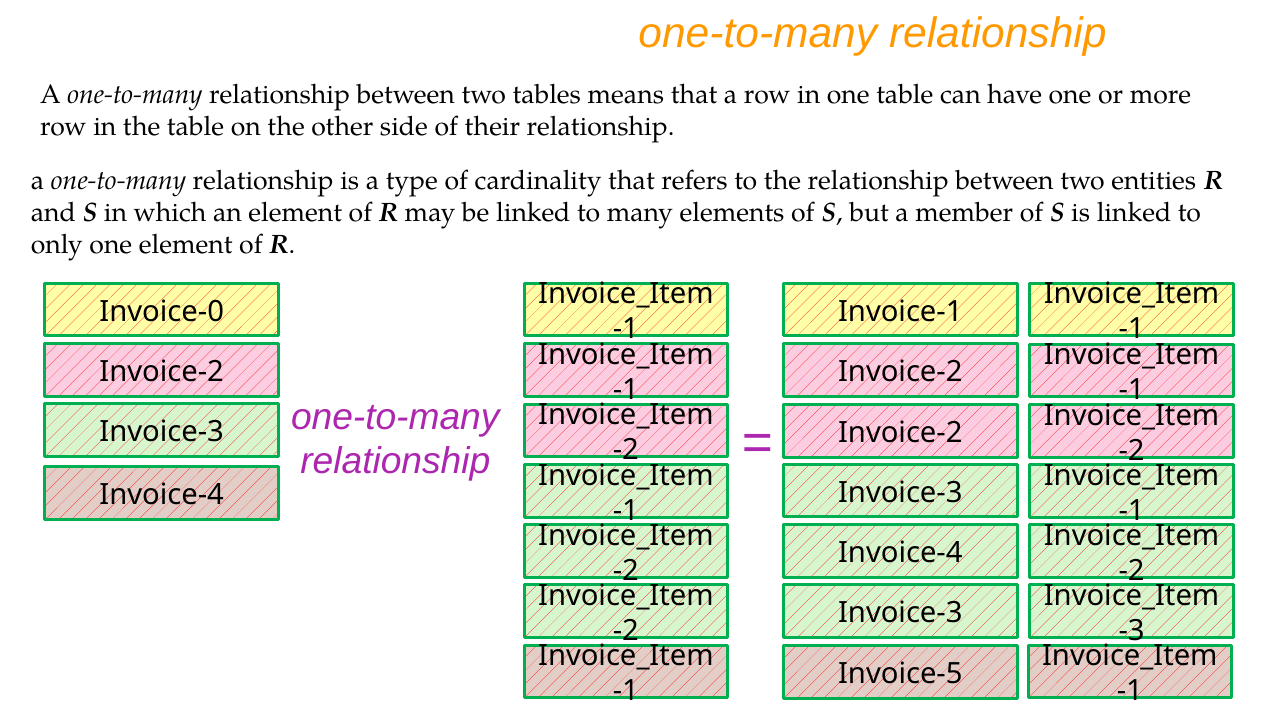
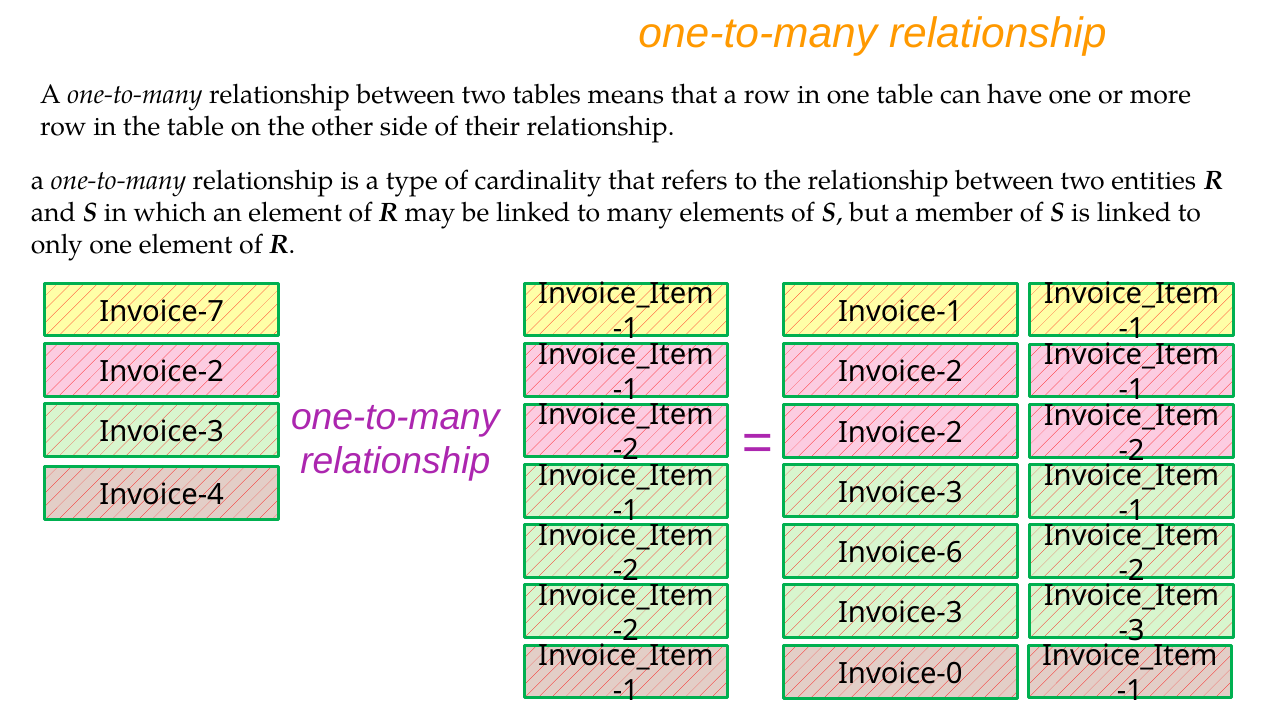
Invoice-0: Invoice-0 -> Invoice-7
Invoice-4 at (900, 553): Invoice-4 -> Invoice-6
Invoice-5: Invoice-5 -> Invoice-0
